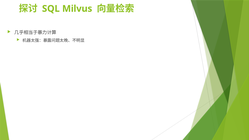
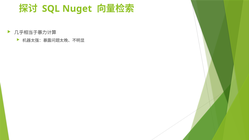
Milvus: Milvus -> Nuget
